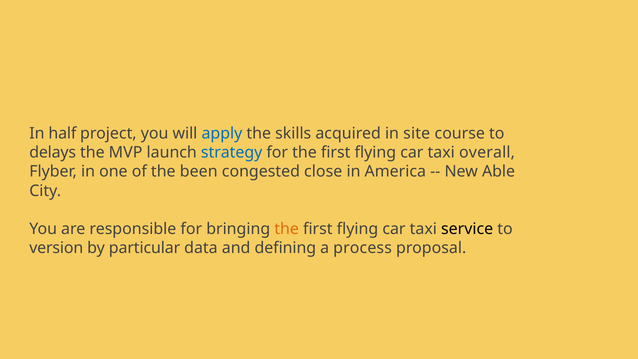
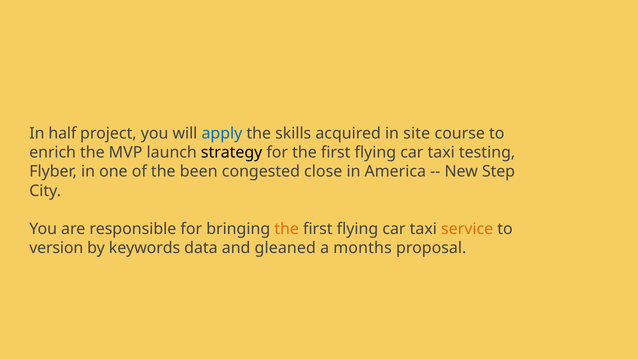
delays: delays -> enrich
strategy colour: blue -> black
overall: overall -> testing
Able: Able -> Step
service colour: black -> orange
particular: particular -> keywords
defining: defining -> gleaned
process: process -> months
